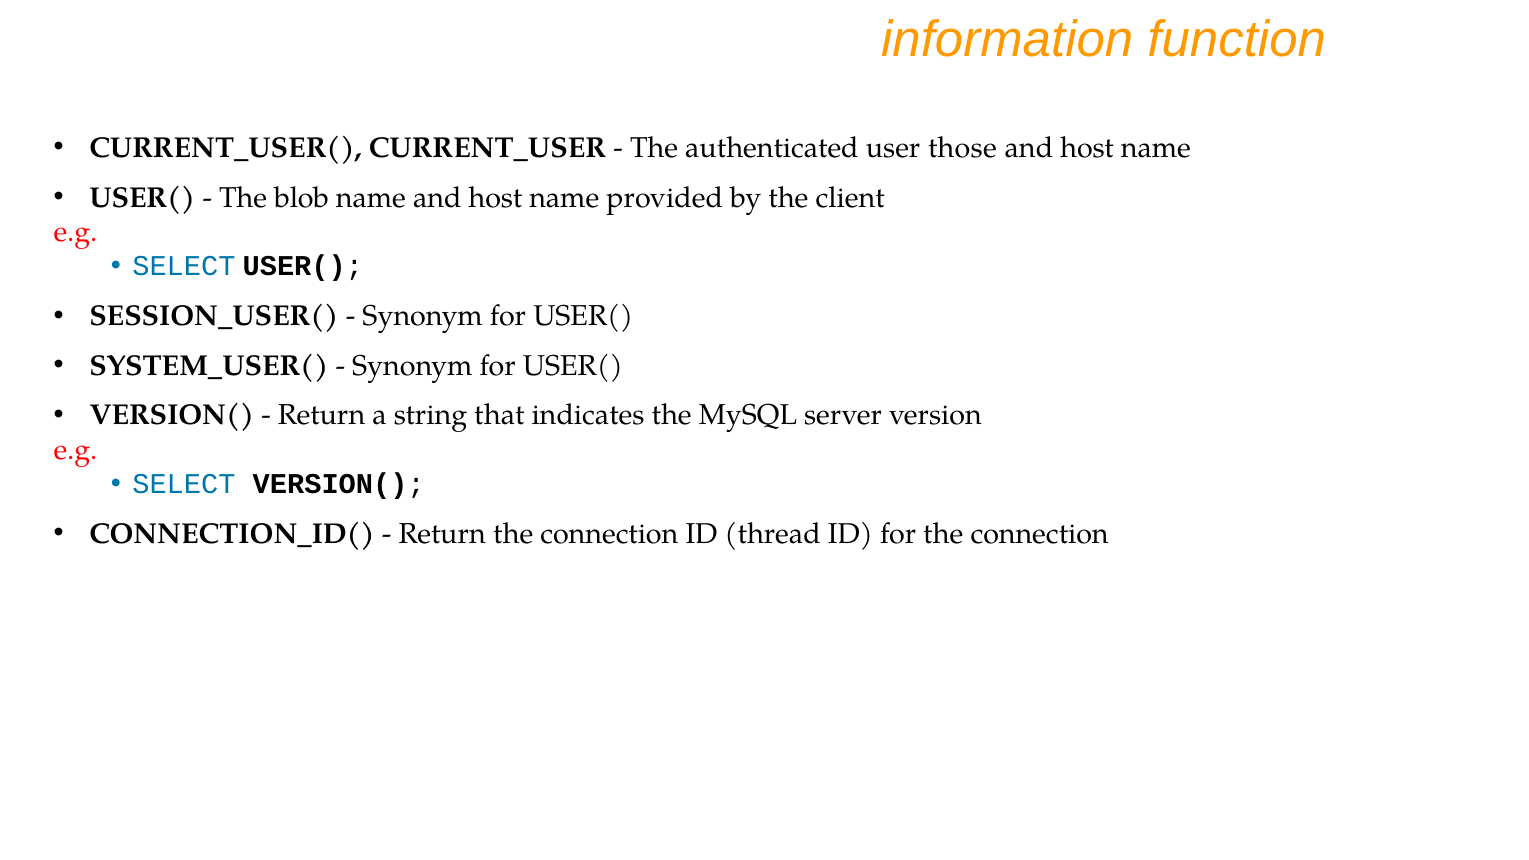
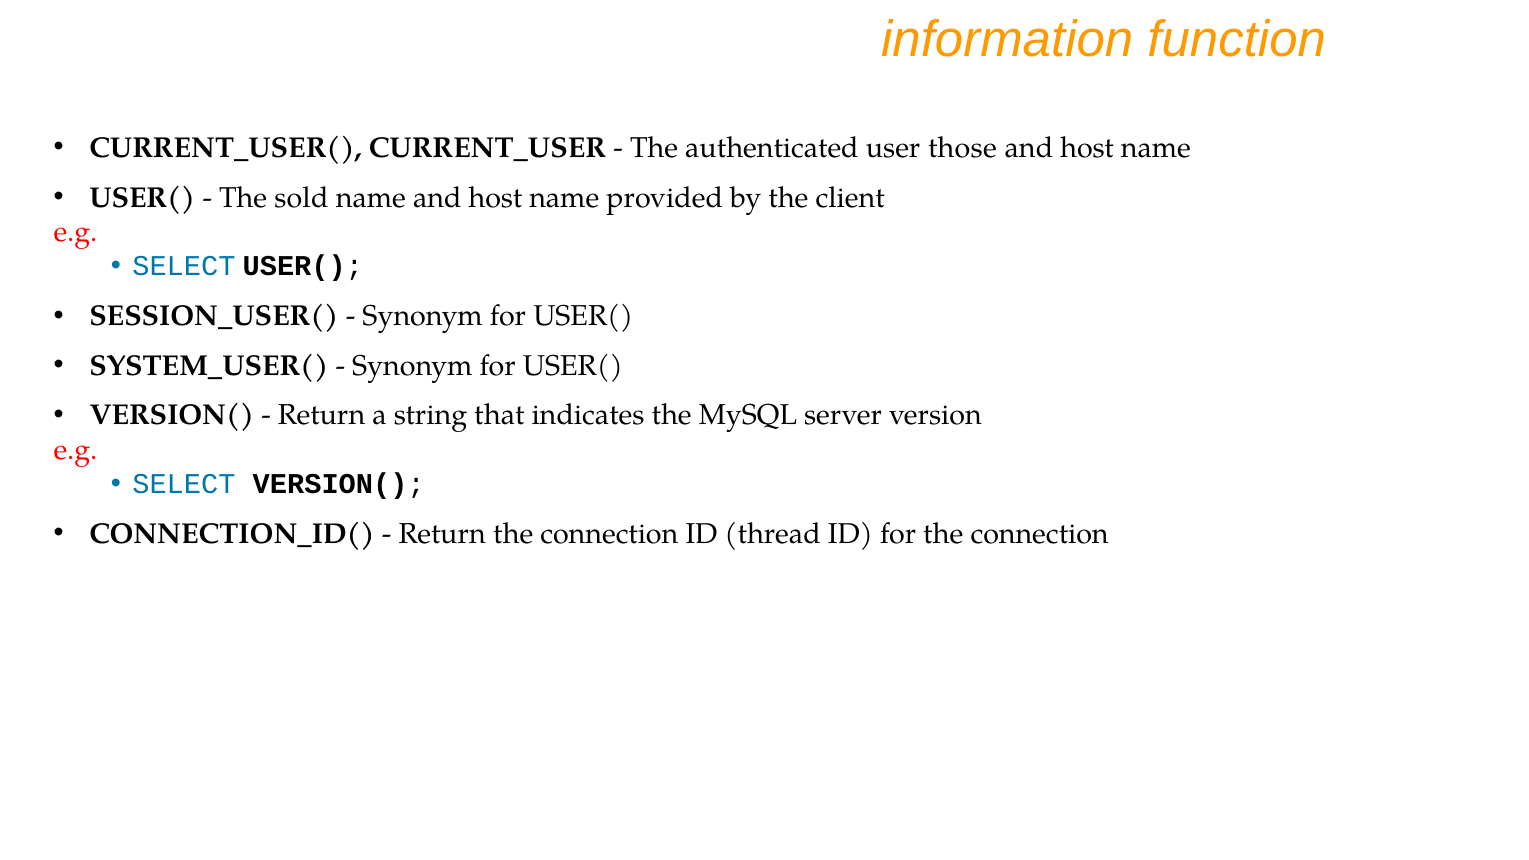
blob: blob -> sold
